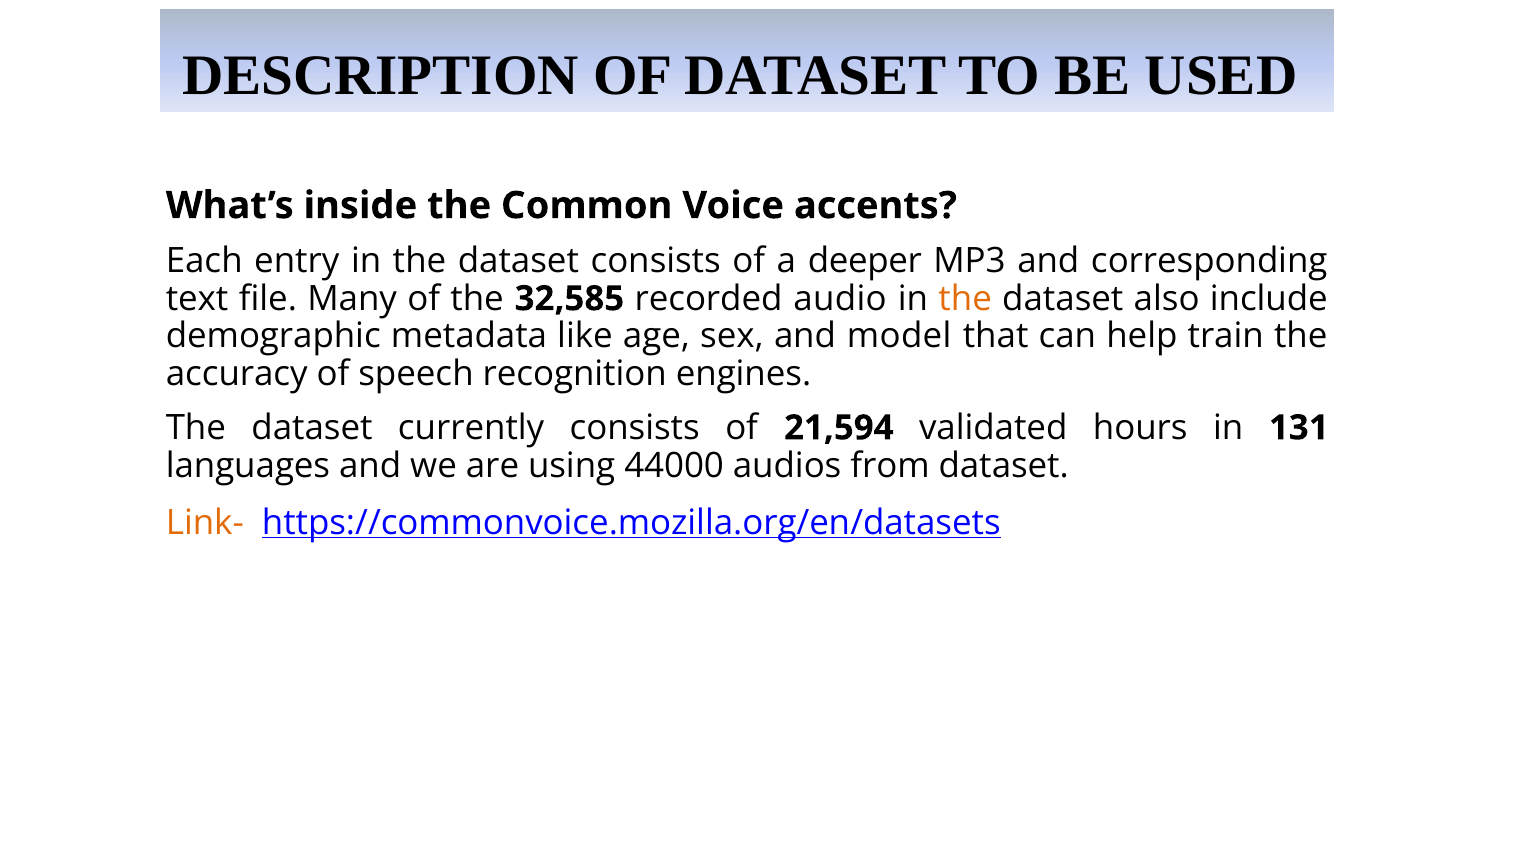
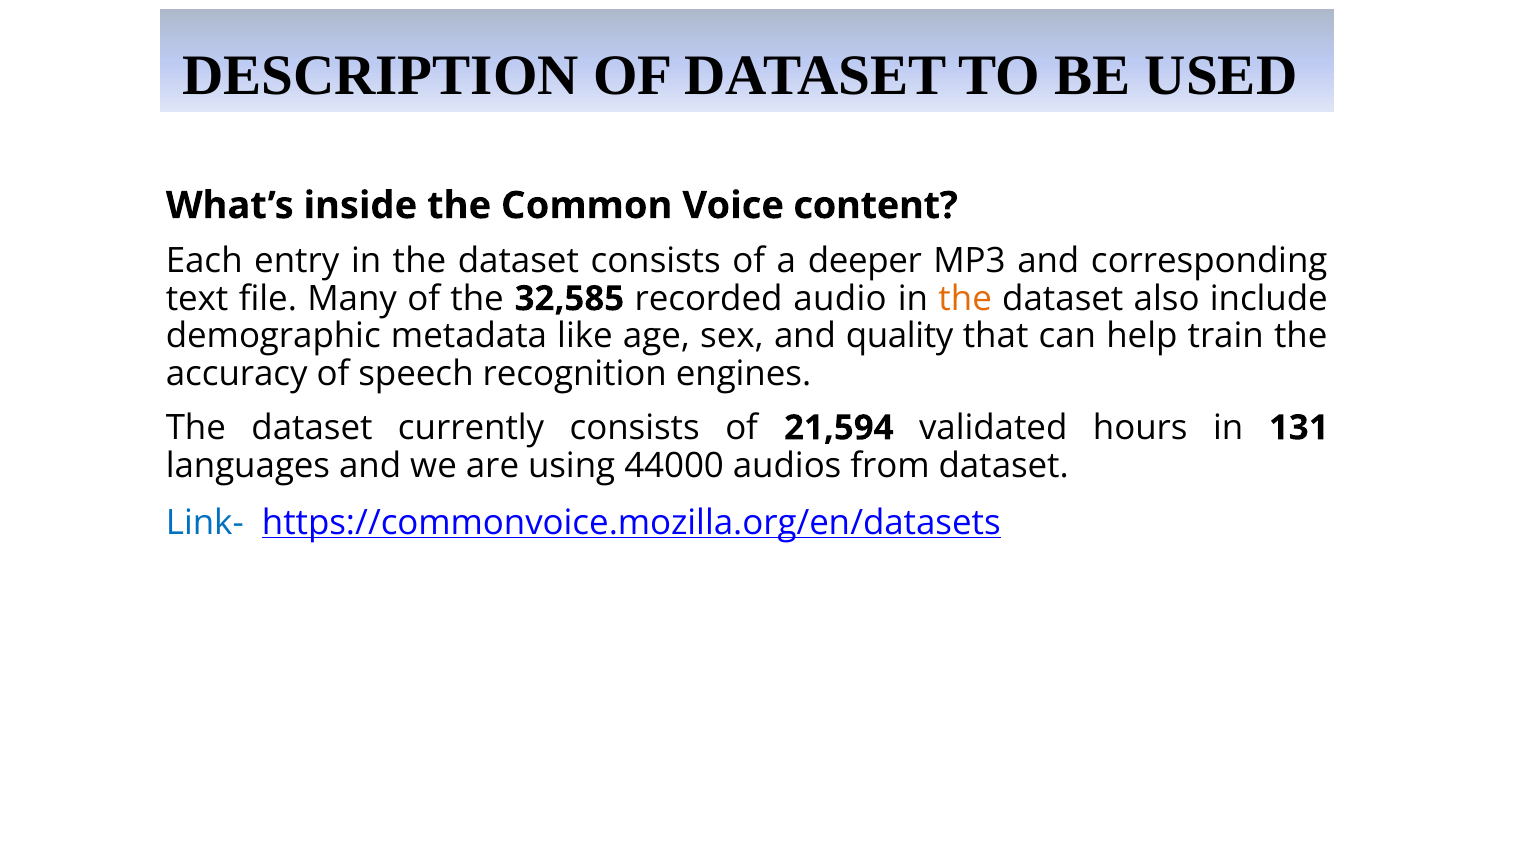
accents: accents -> content
model: model -> quality
Link- colour: orange -> blue
